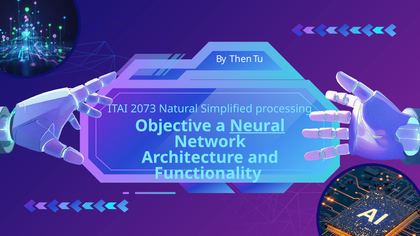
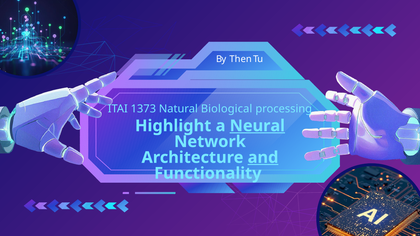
2073: 2073 -> 1373
Simplified: Simplified -> Biological
Objective: Objective -> Highlight
and underline: none -> present
